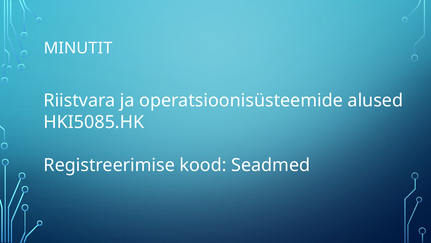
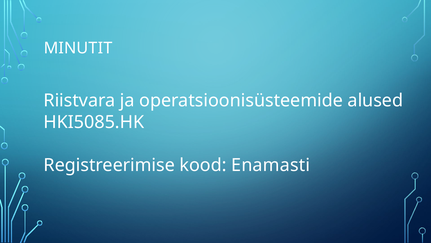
Seadmed: Seadmed -> Enamasti
